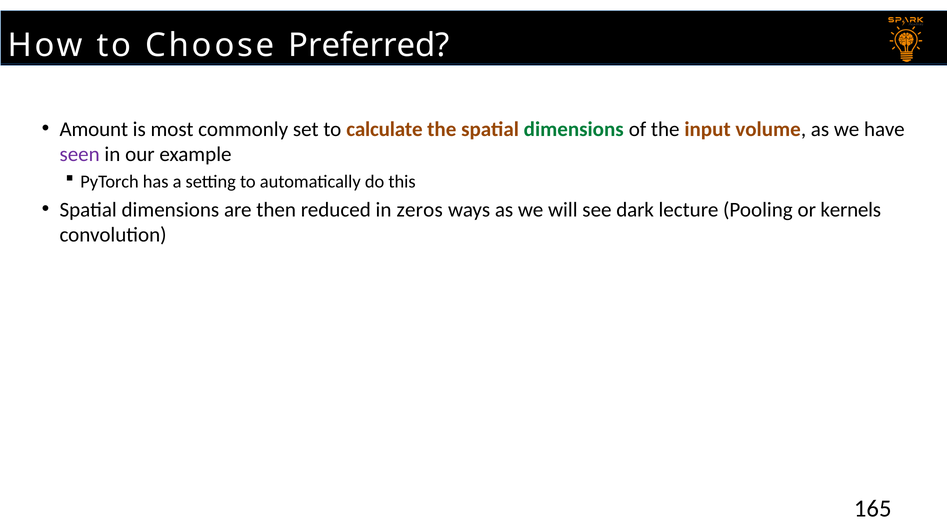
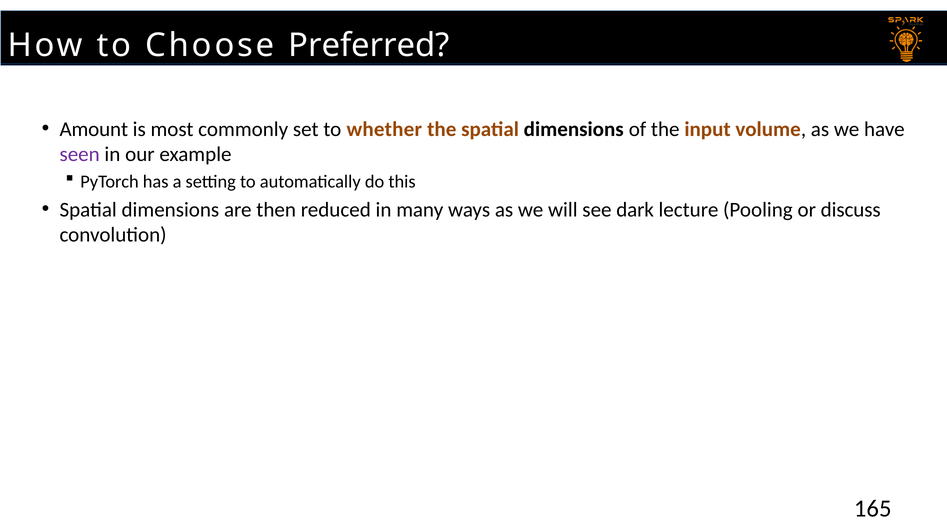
calculate: calculate -> whether
dimensions at (574, 129) colour: green -> black
zeros: zeros -> many
kernels: kernels -> discuss
